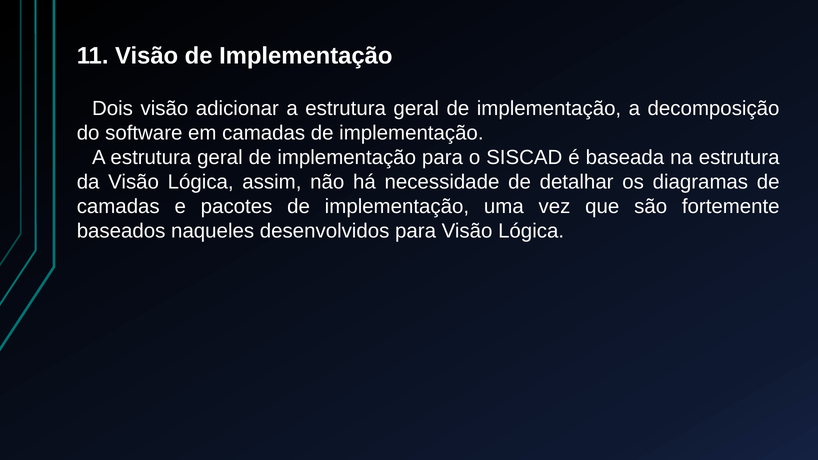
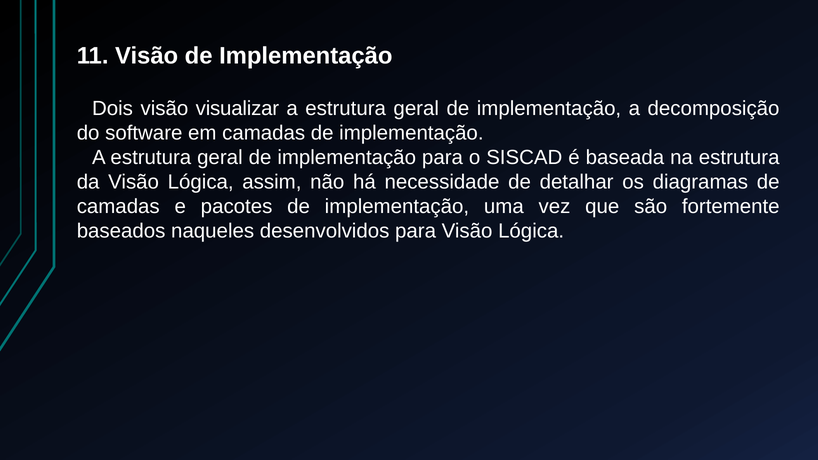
adicionar: adicionar -> visualizar
